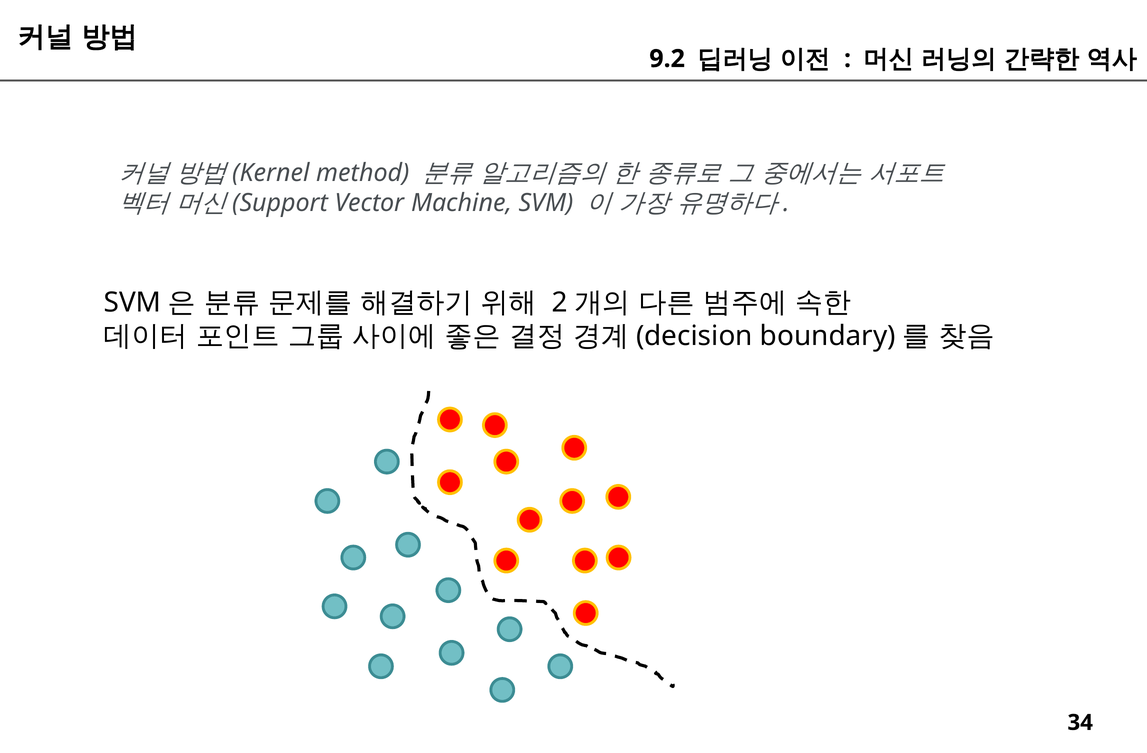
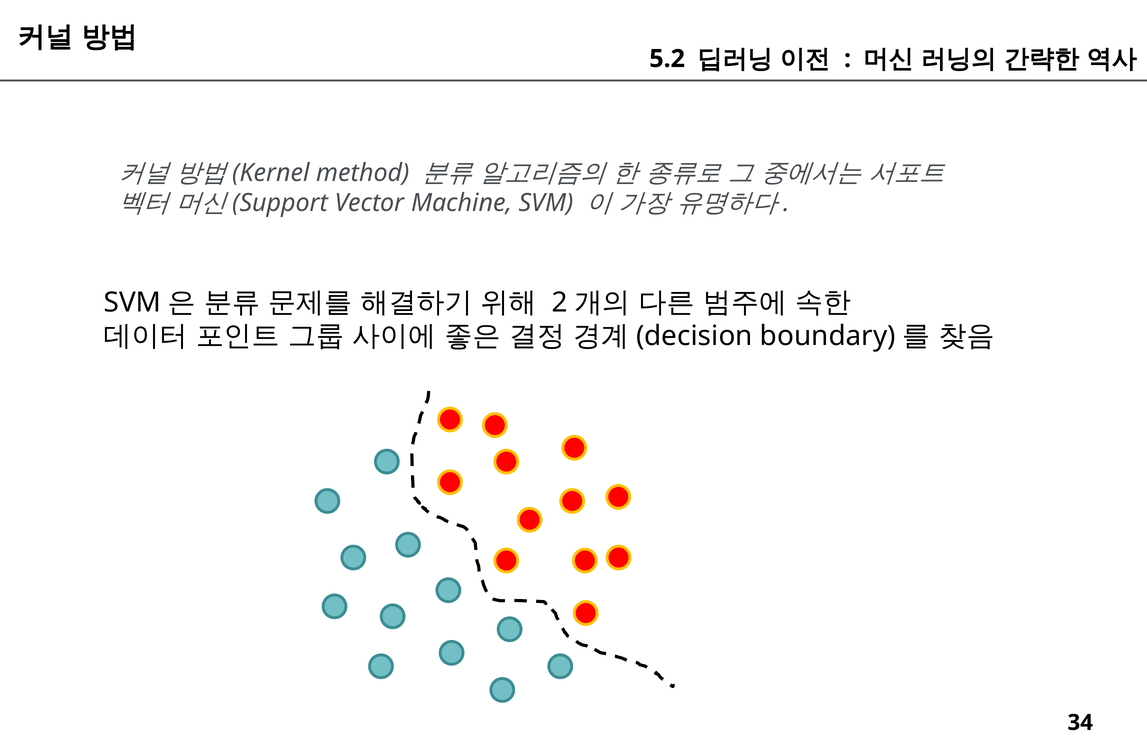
9.2: 9.2 -> 5.2
